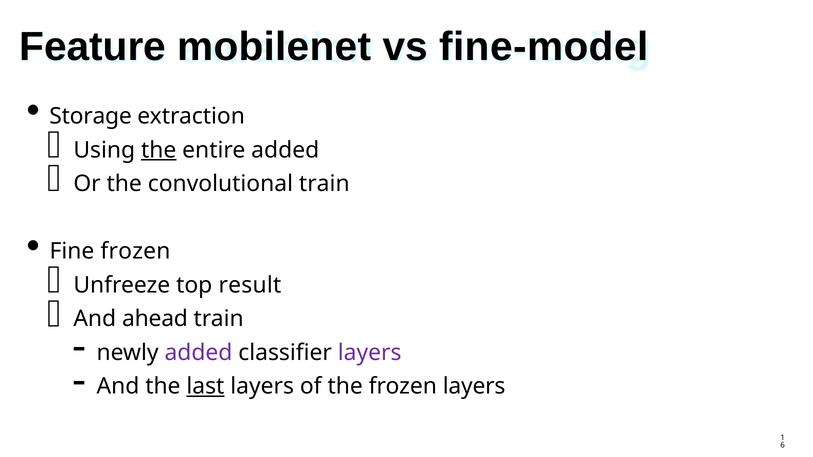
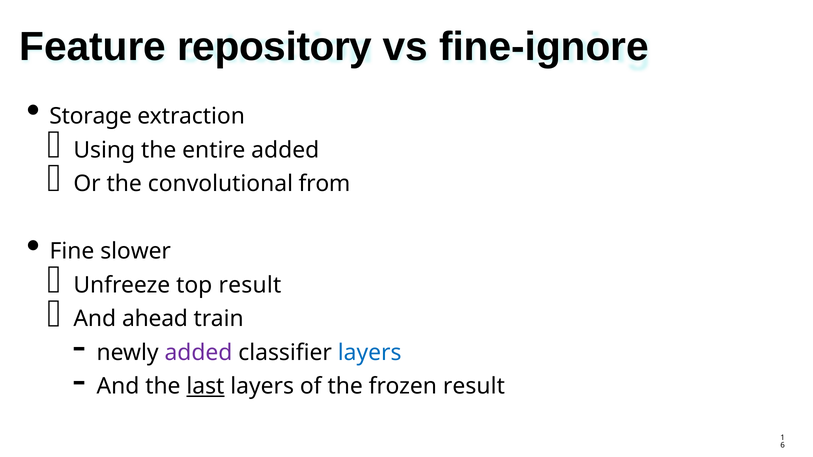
mobilenet: mobilenet -> repository
fine-model: fine-model -> fine-ignore
the at (159, 150) underline: present -> none
convolutional train: train -> from
Fine frozen: frozen -> slower
layers at (370, 353) colour: purple -> blue
frozen layers: layers -> result
